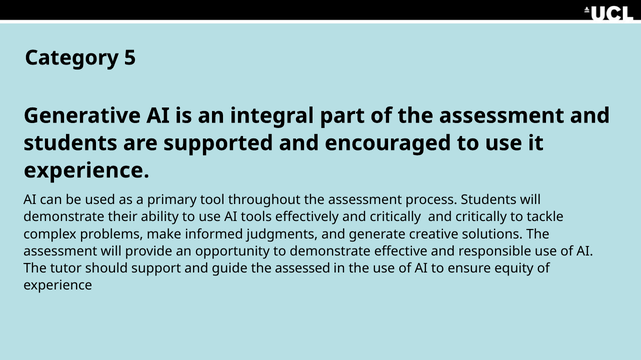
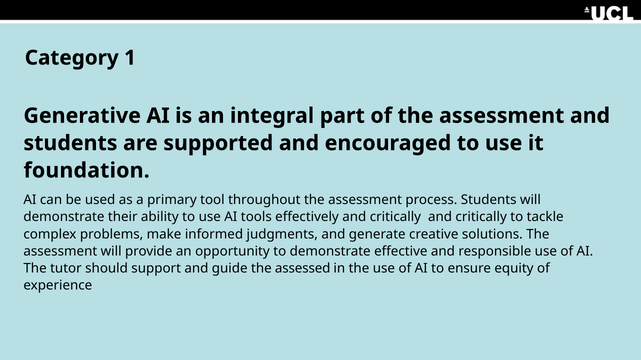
5: 5 -> 1
experience at (87, 171): experience -> foundation
